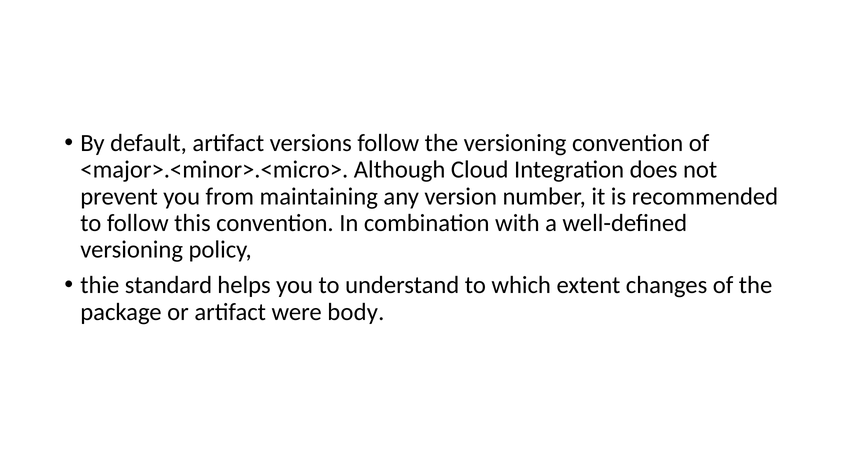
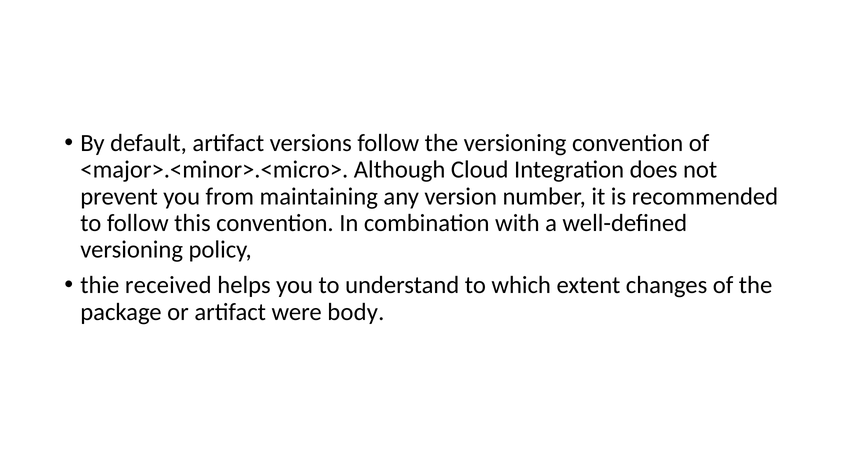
standard: standard -> received
